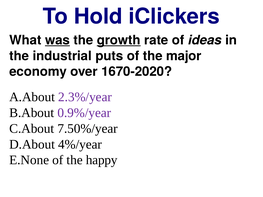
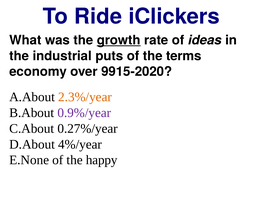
Hold: Hold -> Ride
was underline: present -> none
major: major -> terms
1670-2020: 1670-2020 -> 9915-2020
2.3%/year colour: purple -> orange
7.50%/year: 7.50%/year -> 0.27%/year
